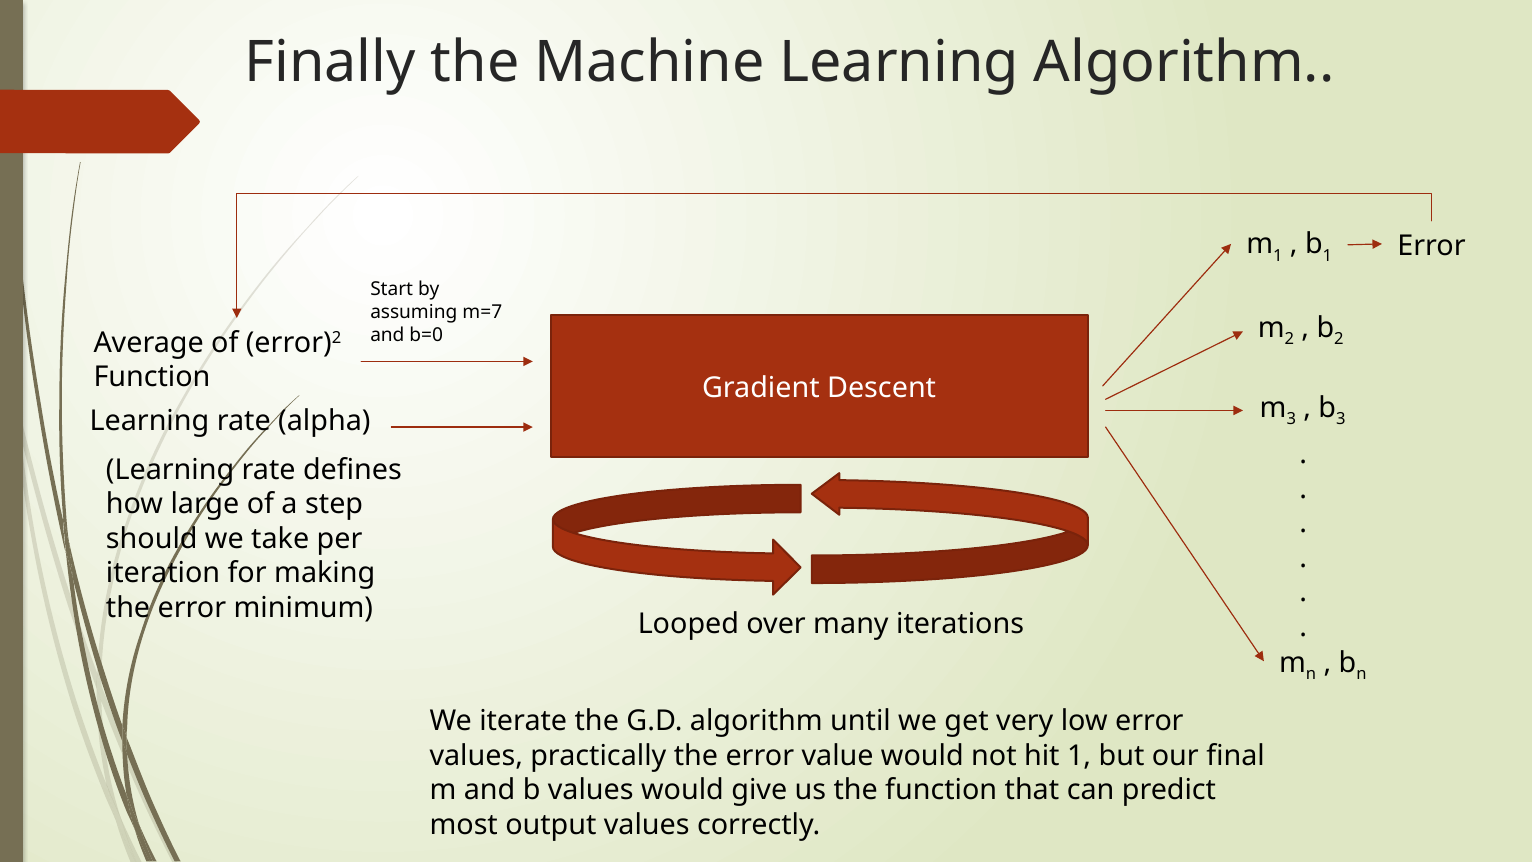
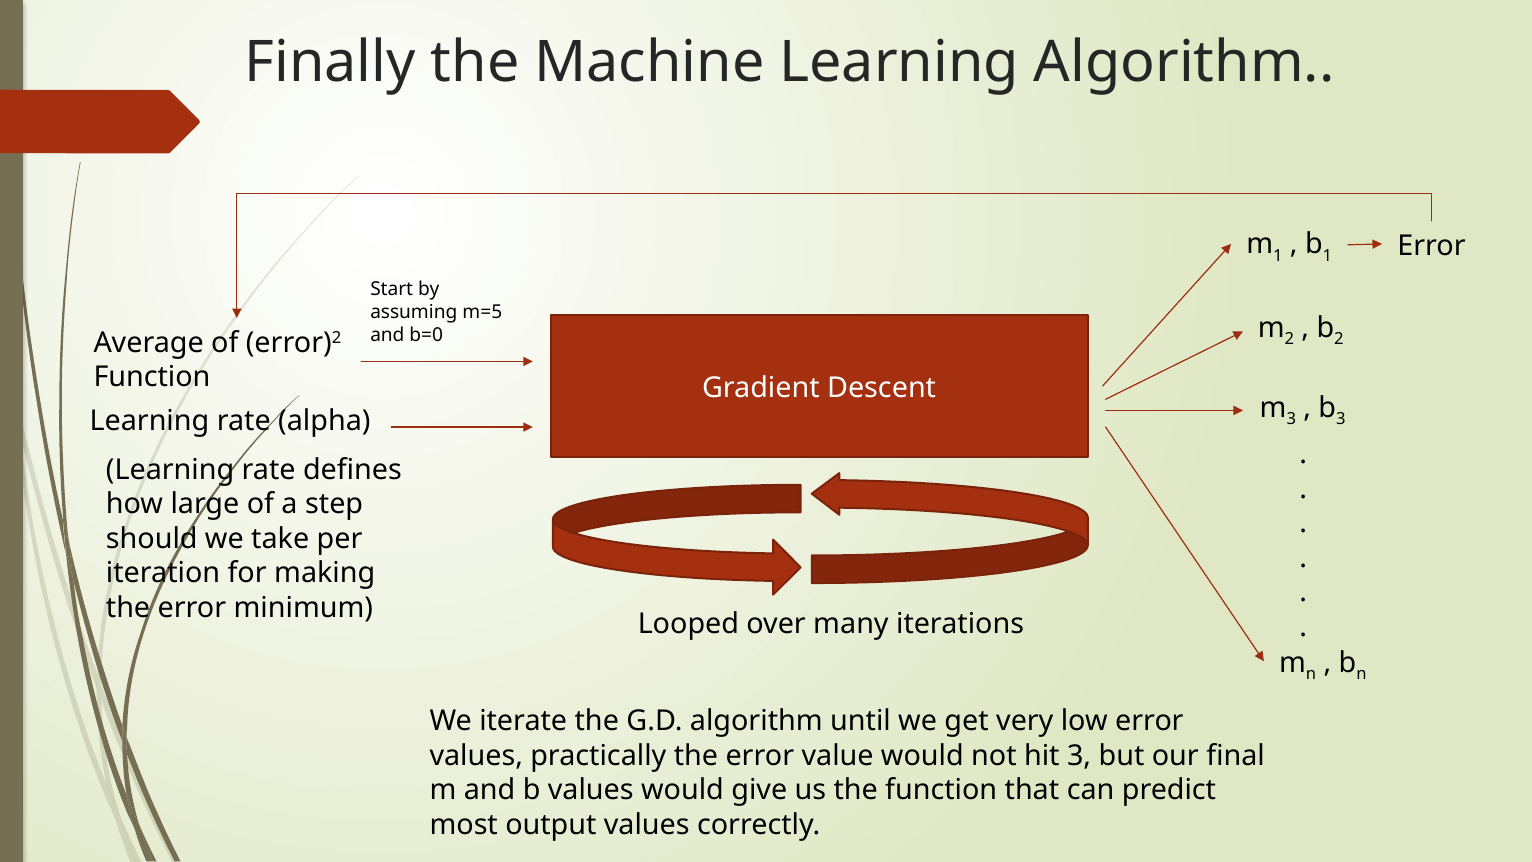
m=7: m=7 -> m=5
hit 1: 1 -> 3
